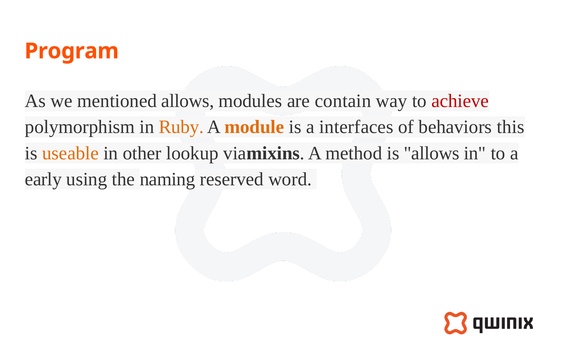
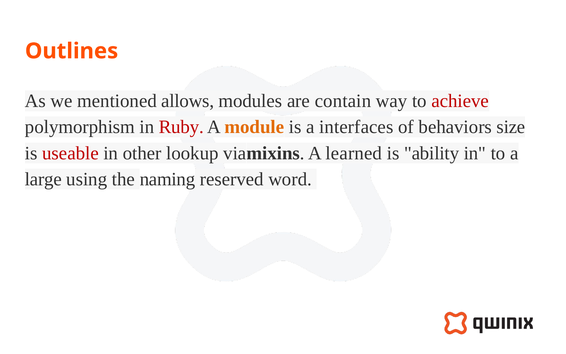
Program: Program -> Outlines
Ruby colour: orange -> red
this: this -> size
useable colour: orange -> red
method: method -> learned
is allows: allows -> ability
early: early -> large
